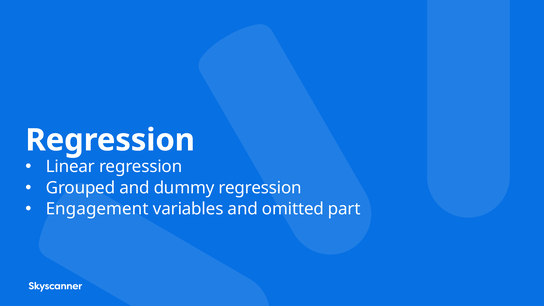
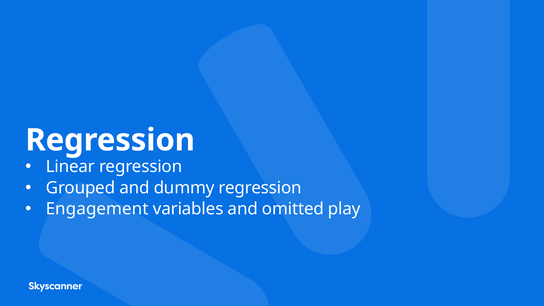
part: part -> play
